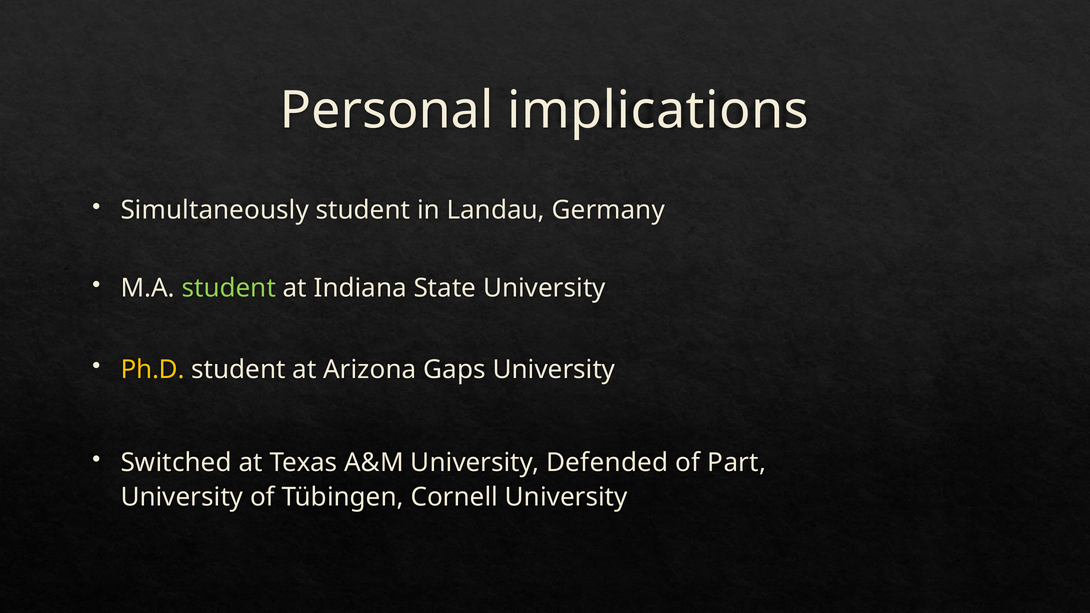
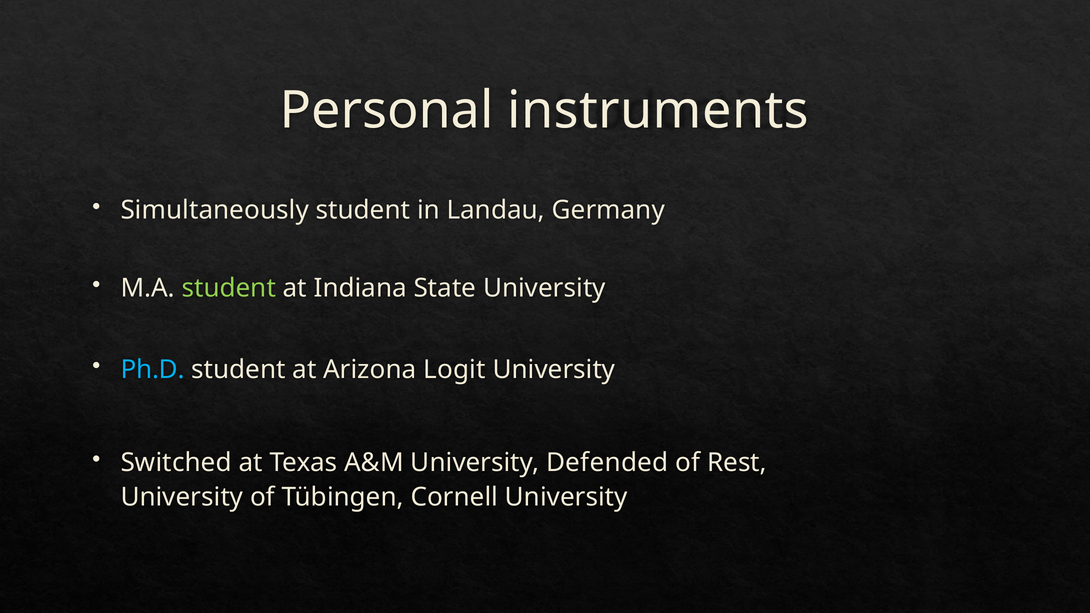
implications: implications -> instruments
Ph.D colour: yellow -> light blue
Gaps: Gaps -> Logit
Part: Part -> Rest
